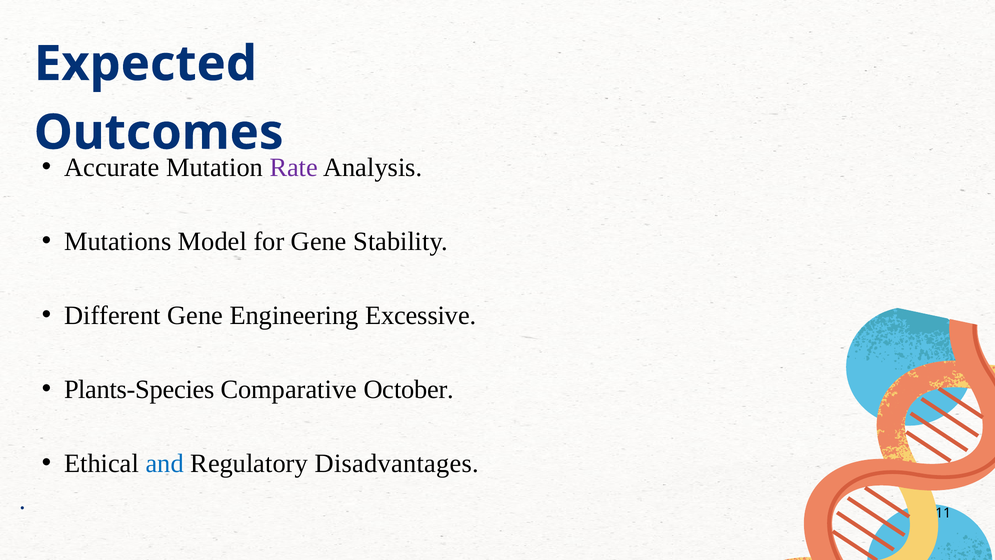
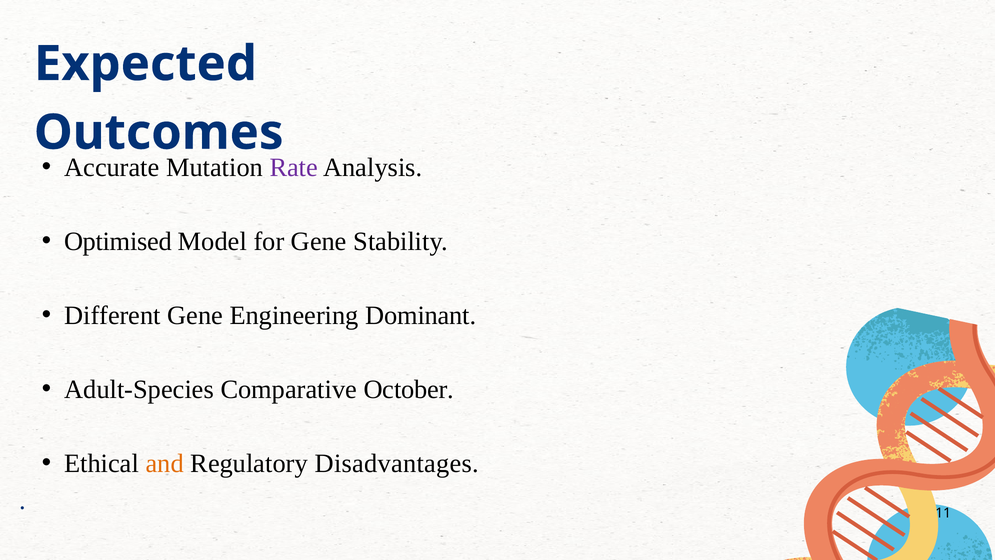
Mutations: Mutations -> Optimised
Excessive: Excessive -> Dominant
Plants-Species: Plants-Species -> Adult-Species
and colour: blue -> orange
